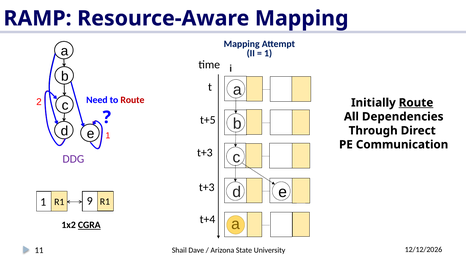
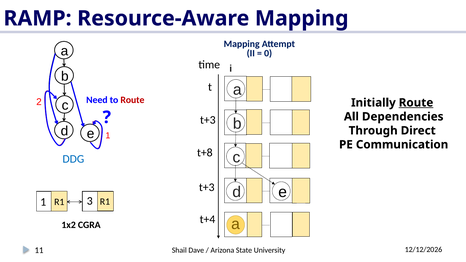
1 at (268, 53): 1 -> 0
t+5 at (208, 120): t+5 -> t+3
t+3 at (205, 153): t+3 -> t+8
DDG colour: purple -> blue
9: 9 -> 3
CGRA underline: present -> none
